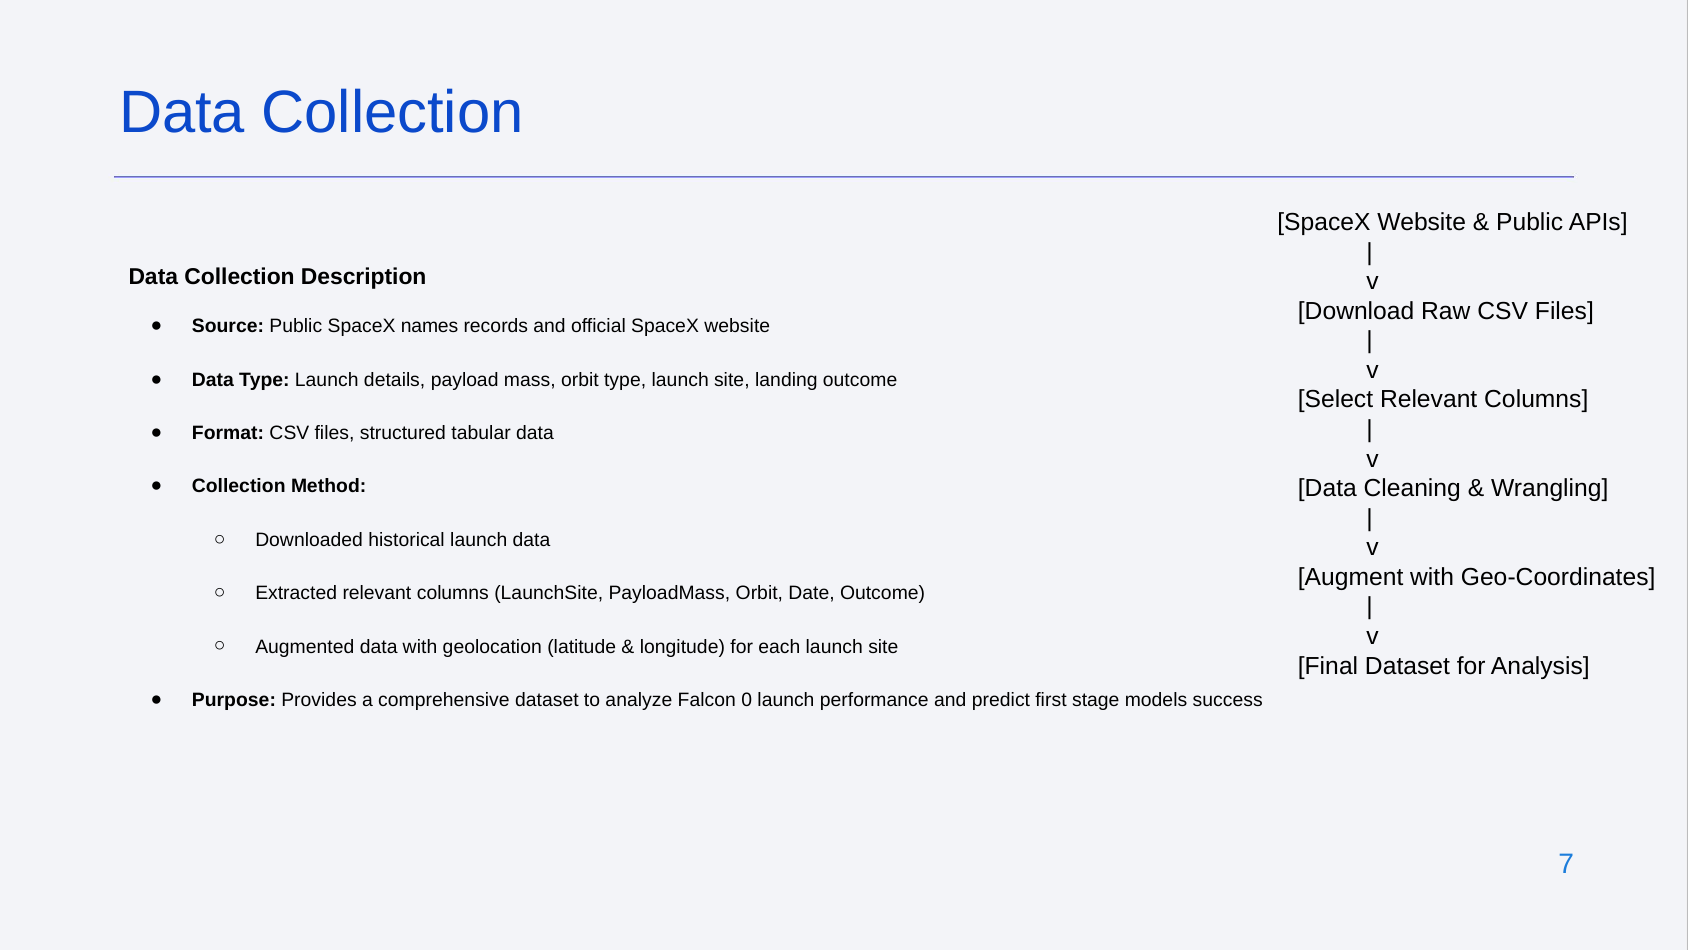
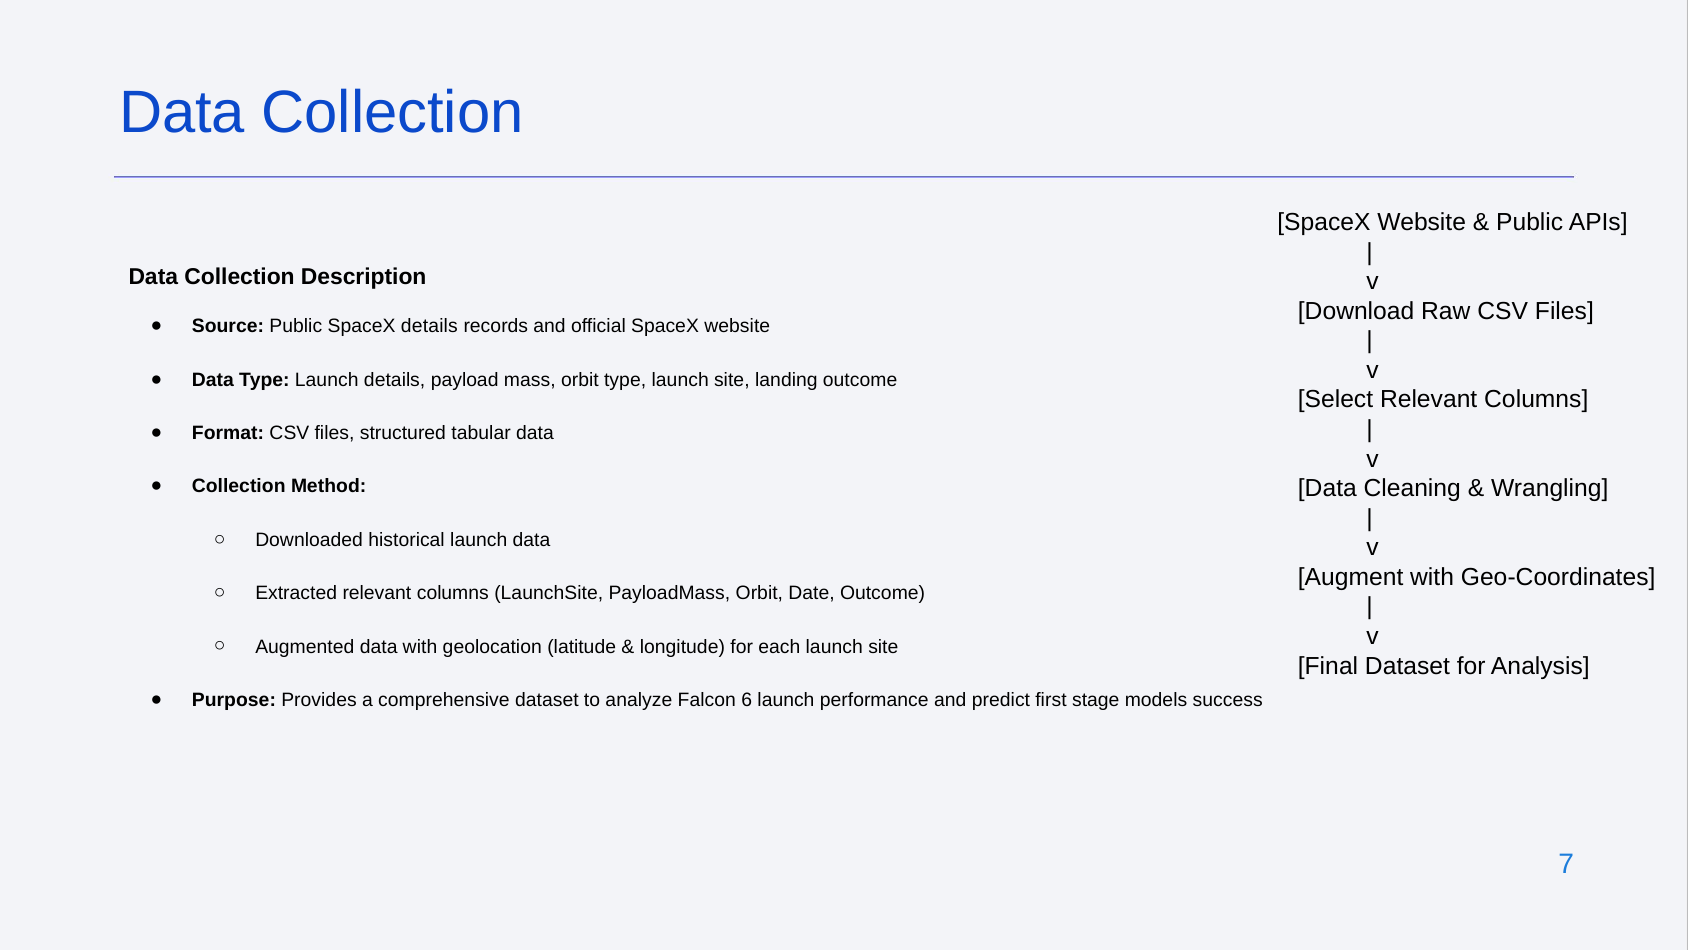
SpaceX names: names -> details
0: 0 -> 6
